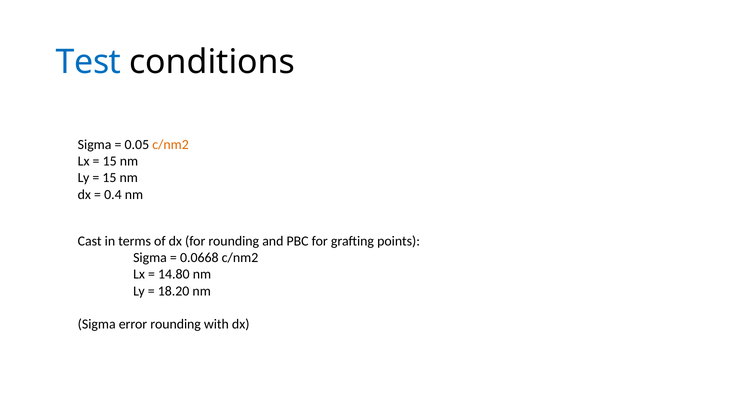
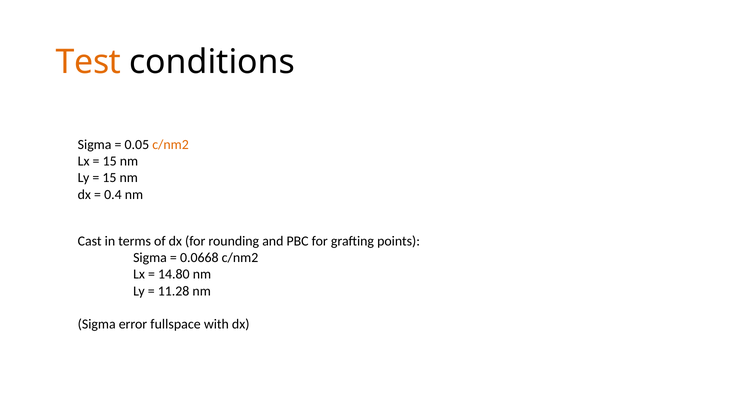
Test colour: blue -> orange
18.20: 18.20 -> 11.28
error rounding: rounding -> fullspace
